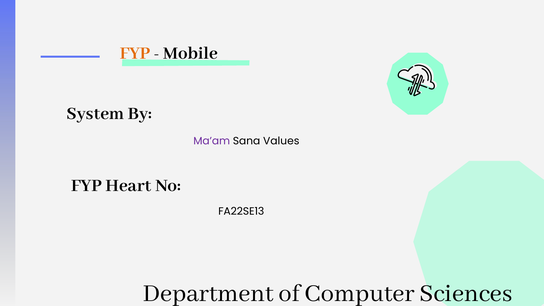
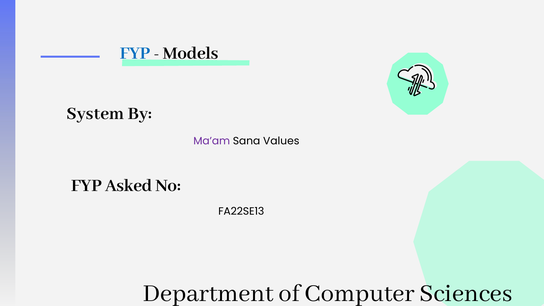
FYP at (135, 53) colour: orange -> blue
Mobile: Mobile -> Models
Heart: Heart -> Asked
